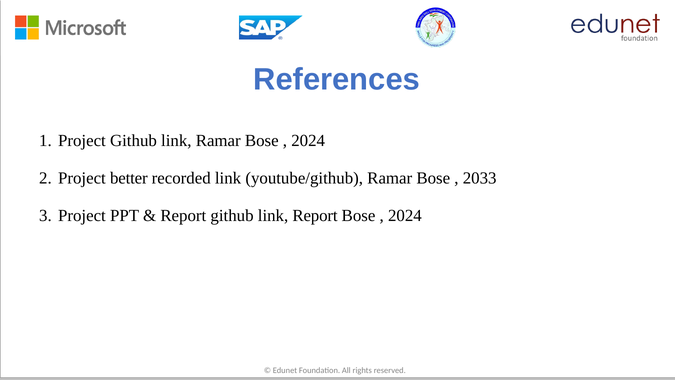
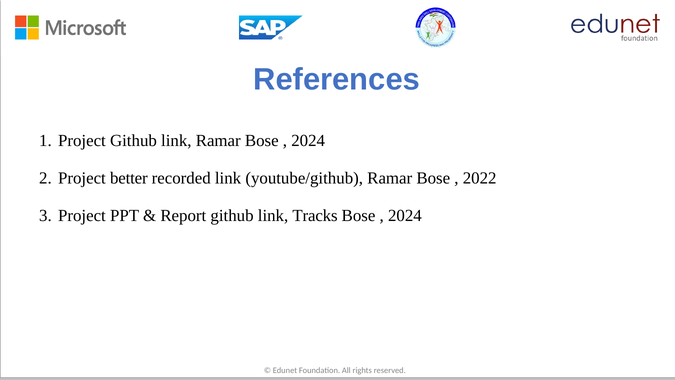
2033: 2033 -> 2022
link Report: Report -> Tracks
